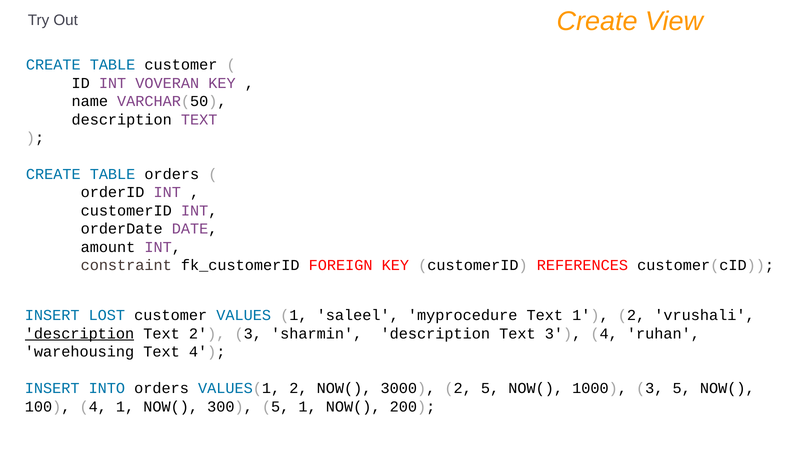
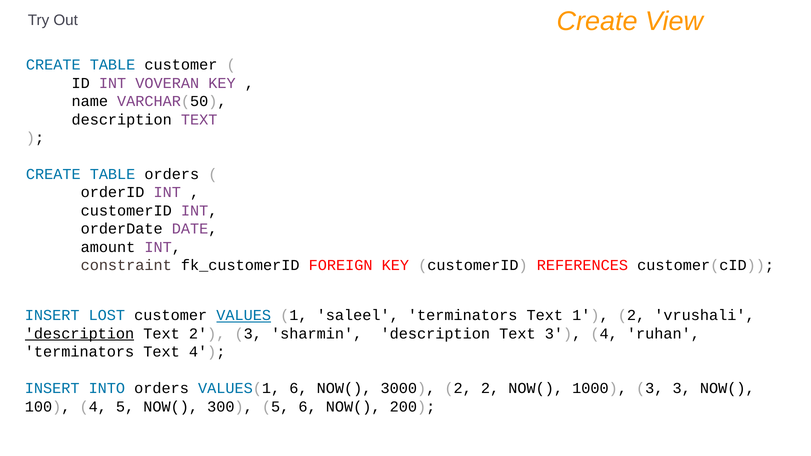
VALUES underline: none -> present
saleel myprocedure: myprocedure -> terminators
warehousing at (80, 352): warehousing -> terminators
VALUES(1 2: 2 -> 6
2 5: 5 -> 2
3 5: 5 -> 3
4 1: 1 -> 5
5 1: 1 -> 6
